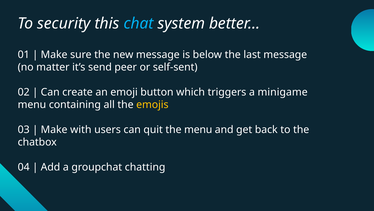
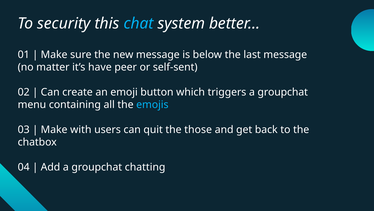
send: send -> have
triggers a minigame: minigame -> groupchat
emojis colour: yellow -> light blue
the menu: menu -> those
